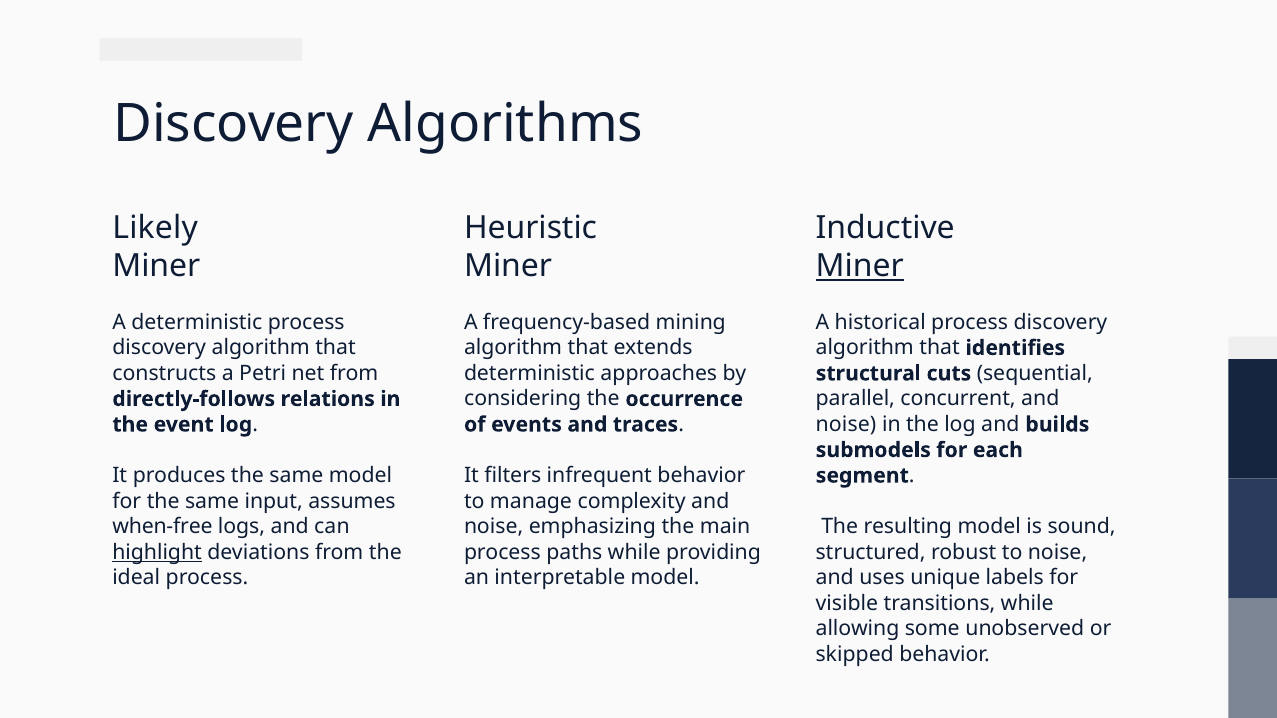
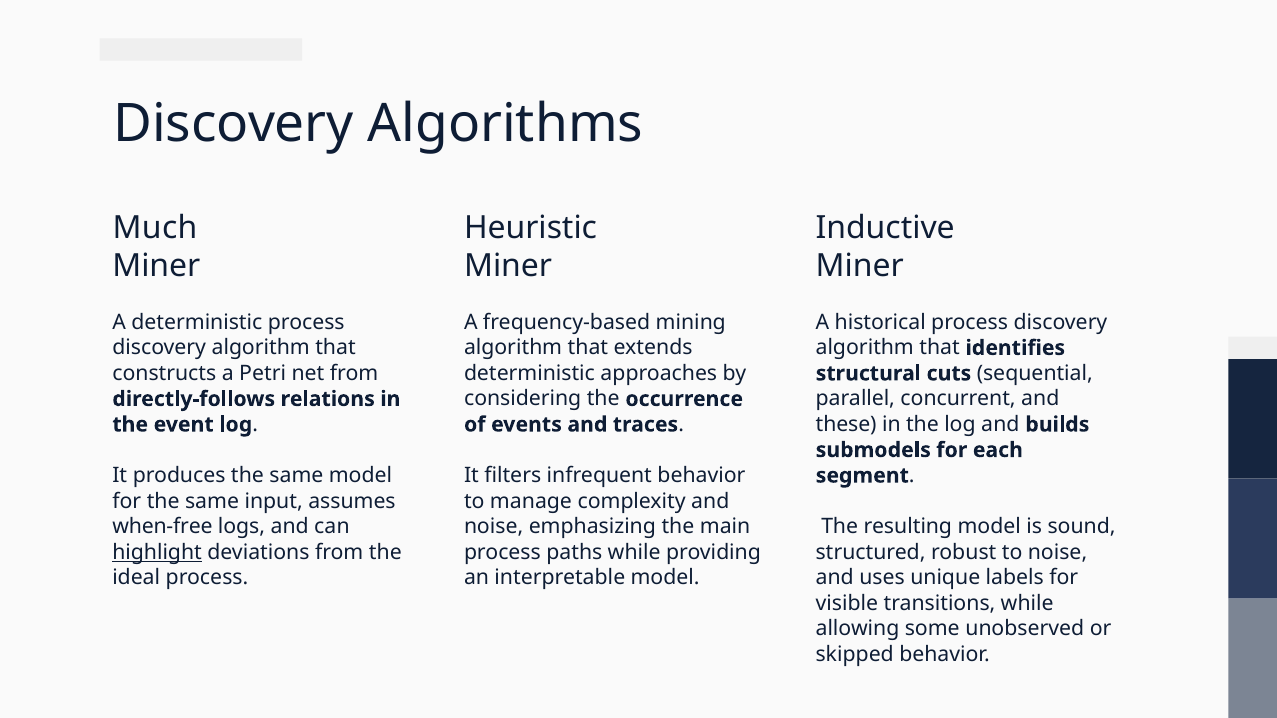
Likely: Likely -> Much
Miner at (860, 266) underline: present -> none
noise at (846, 425): noise -> these
